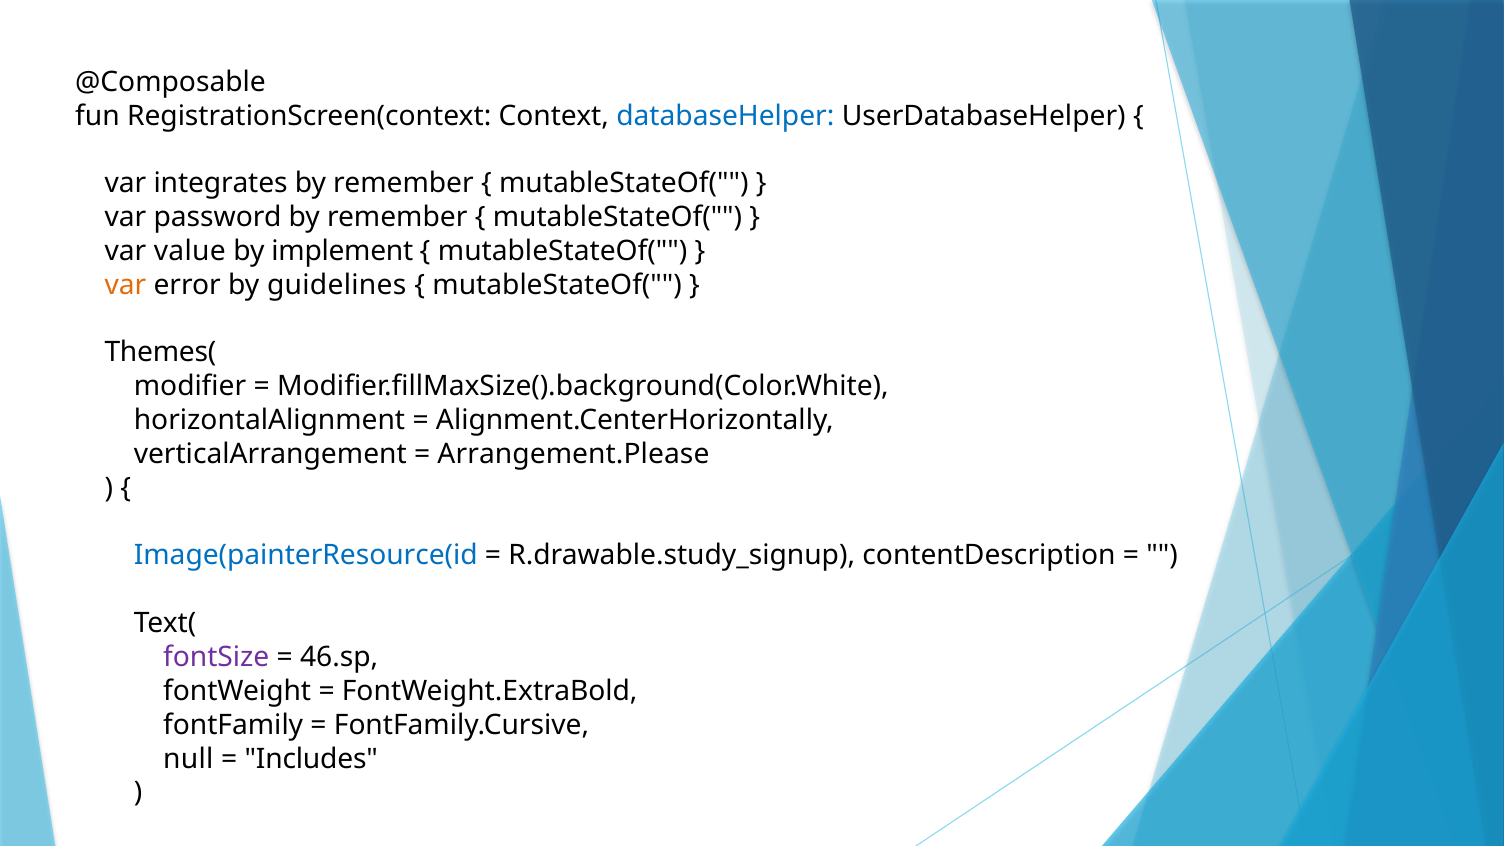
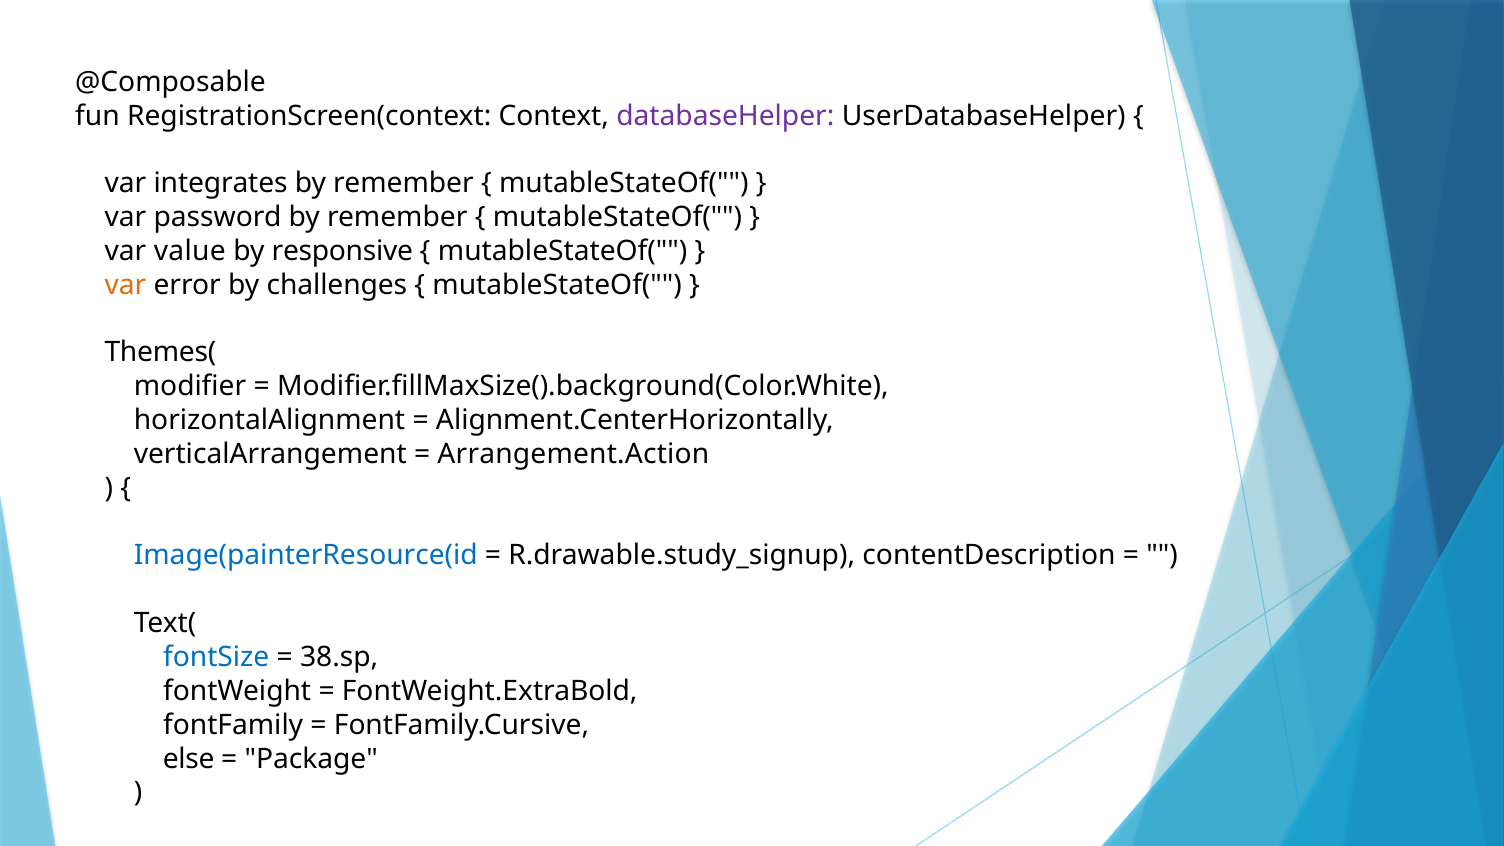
databaseHelper colour: blue -> purple
implement: implement -> responsive
guidelines: guidelines -> challenges
Arrangement.Please: Arrangement.Please -> Arrangement.Action
fontSize colour: purple -> blue
46.sp: 46.sp -> 38.sp
null: null -> else
Includes: Includes -> Package
